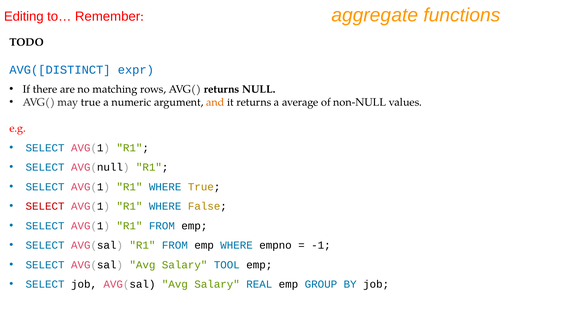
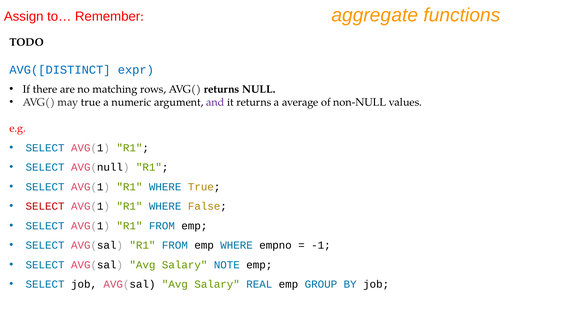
Editing: Editing -> Assign
and colour: orange -> purple
TOOL: TOOL -> NOTE
